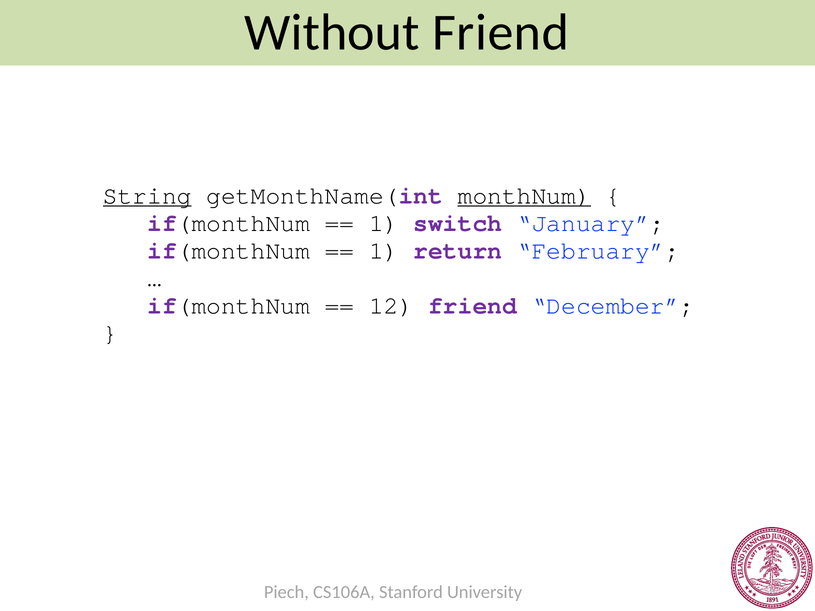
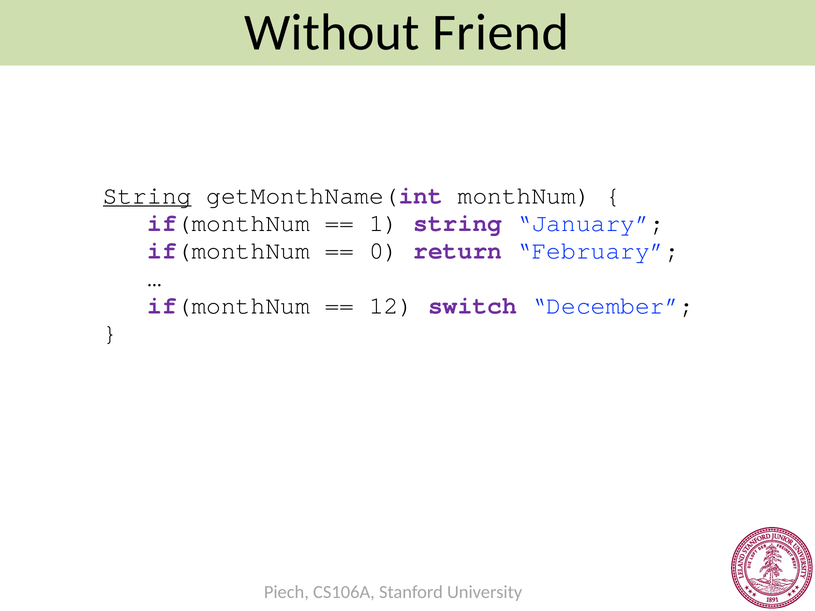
monthNum underline: present -> none
1 switch: switch -> string
1 at (384, 250): 1 -> 0
12 friend: friend -> switch
